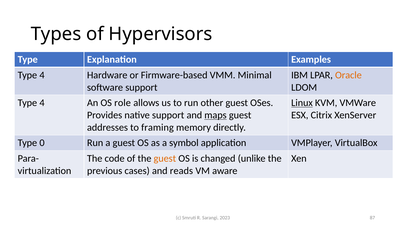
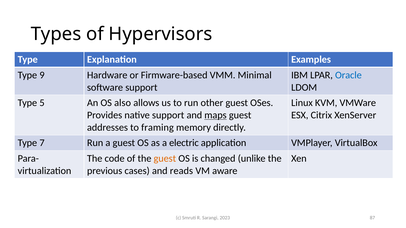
4 at (42, 75): 4 -> 9
Oracle colour: orange -> blue
4 at (42, 103): 4 -> 5
role: role -> also
Linux underline: present -> none
0: 0 -> 7
symbol: symbol -> electric
